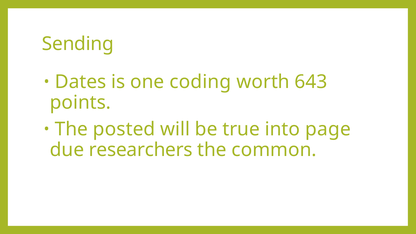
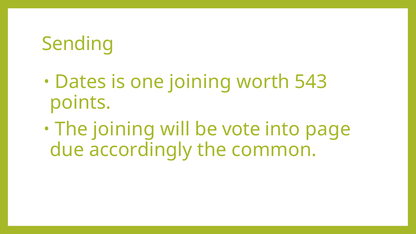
one coding: coding -> joining
643: 643 -> 543
The posted: posted -> joining
true: true -> vote
researchers: researchers -> accordingly
